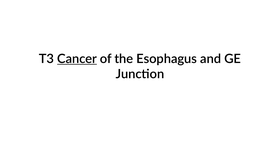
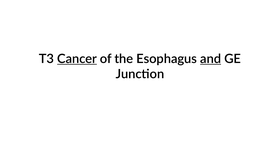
and underline: none -> present
